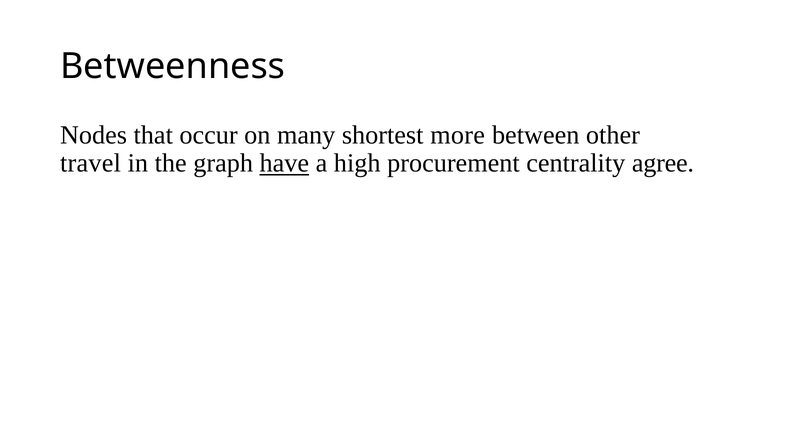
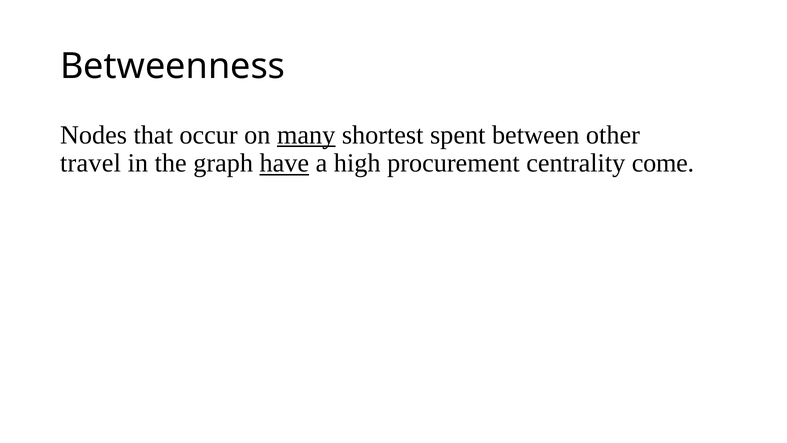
many underline: none -> present
more: more -> spent
agree: agree -> come
